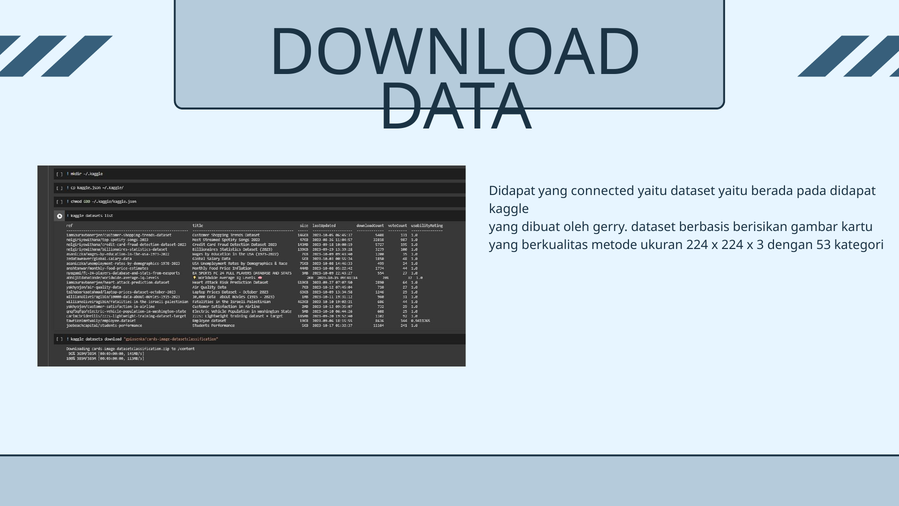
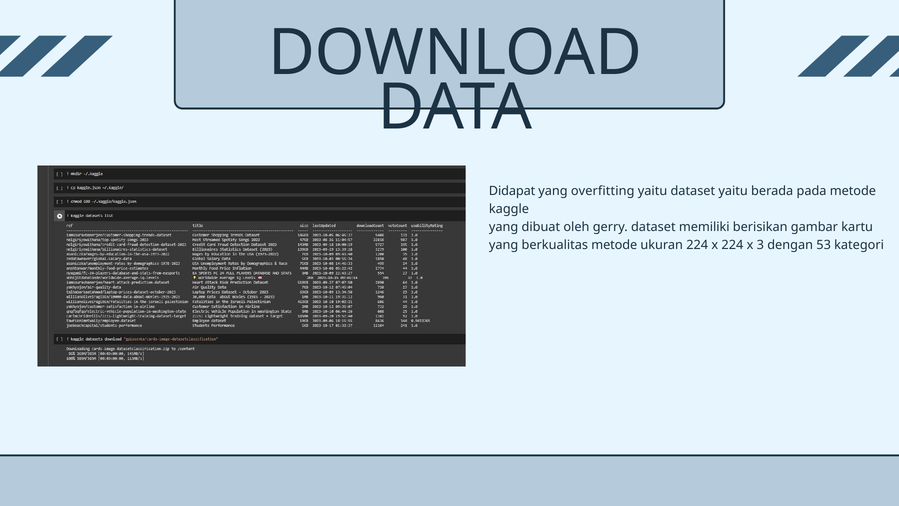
connected: connected -> overfitting
pada didapat: didapat -> metode
berbasis: berbasis -> memiliki
